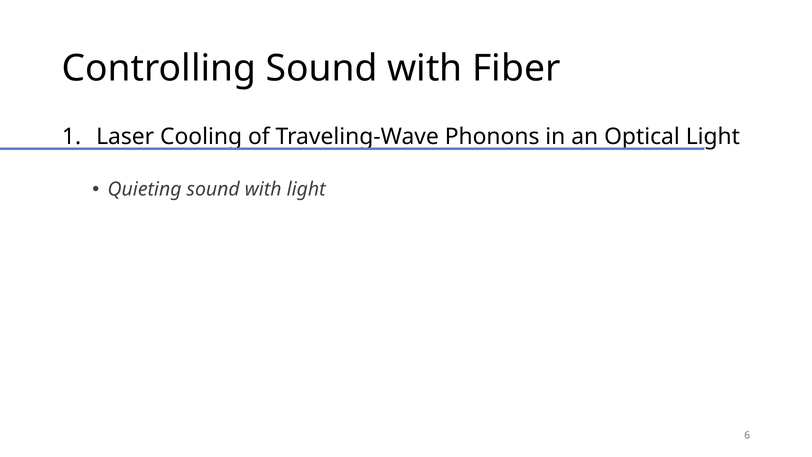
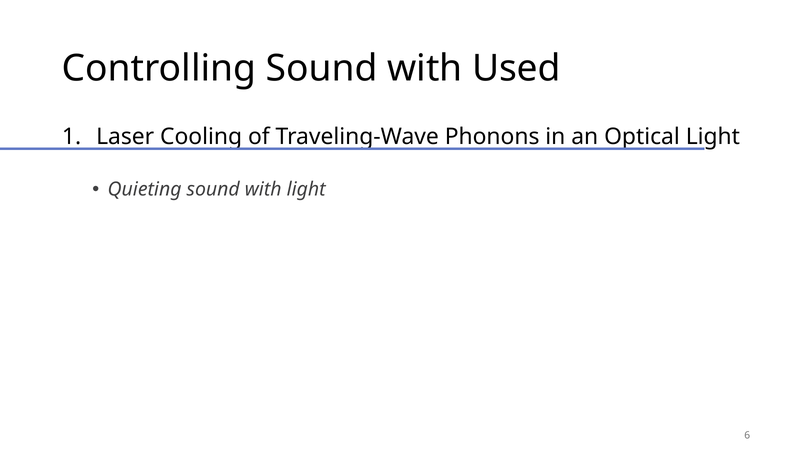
Fiber: Fiber -> Used
